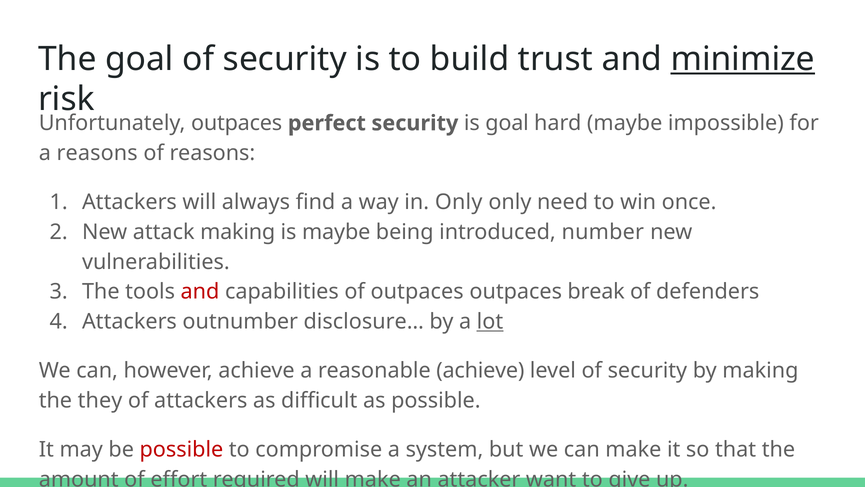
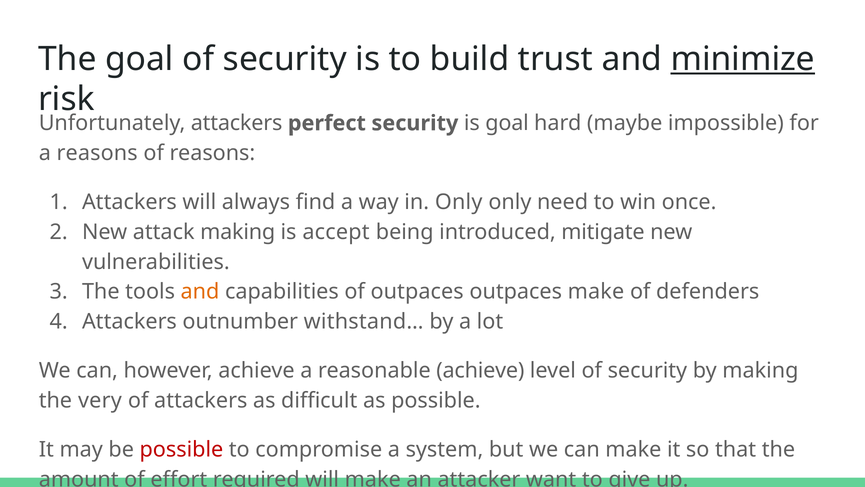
Unfortunately outpaces: outpaces -> attackers
is maybe: maybe -> accept
number: number -> mitigate
and at (200, 291) colour: red -> orange
outpaces break: break -> make
disclosure…: disclosure… -> withstand…
lot underline: present -> none
they: they -> very
